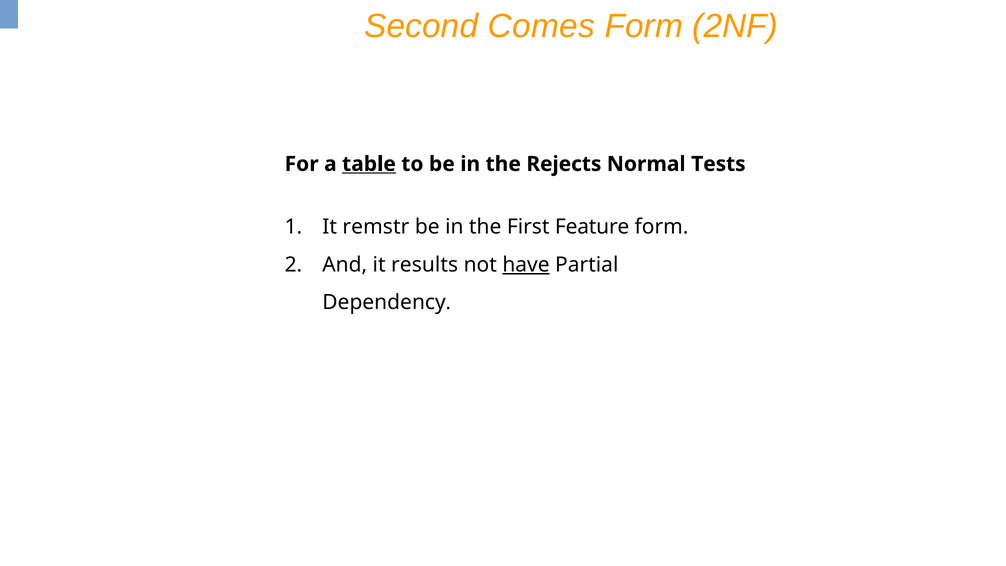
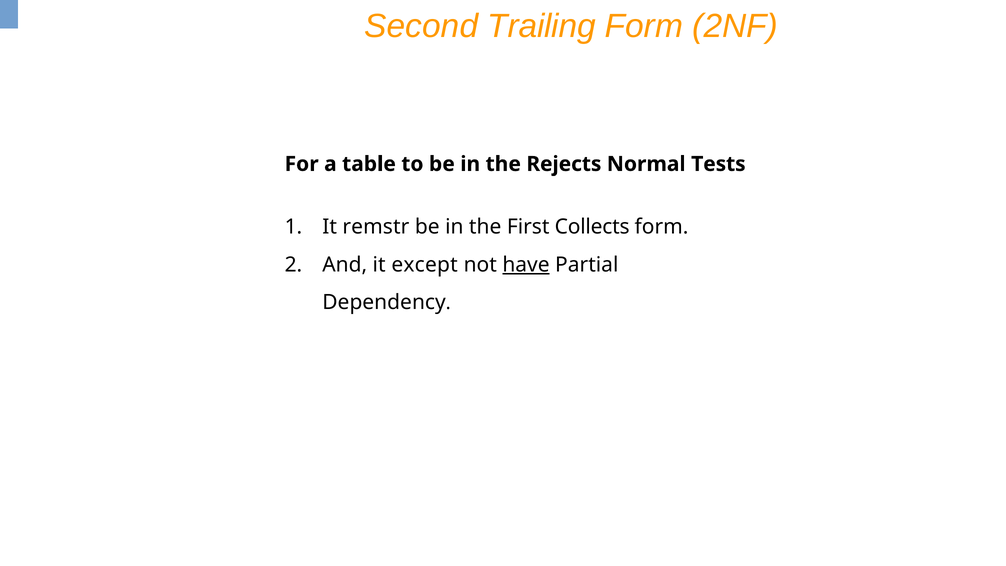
Comes: Comes -> Trailing
table underline: present -> none
Feature: Feature -> Collects
results: results -> except
